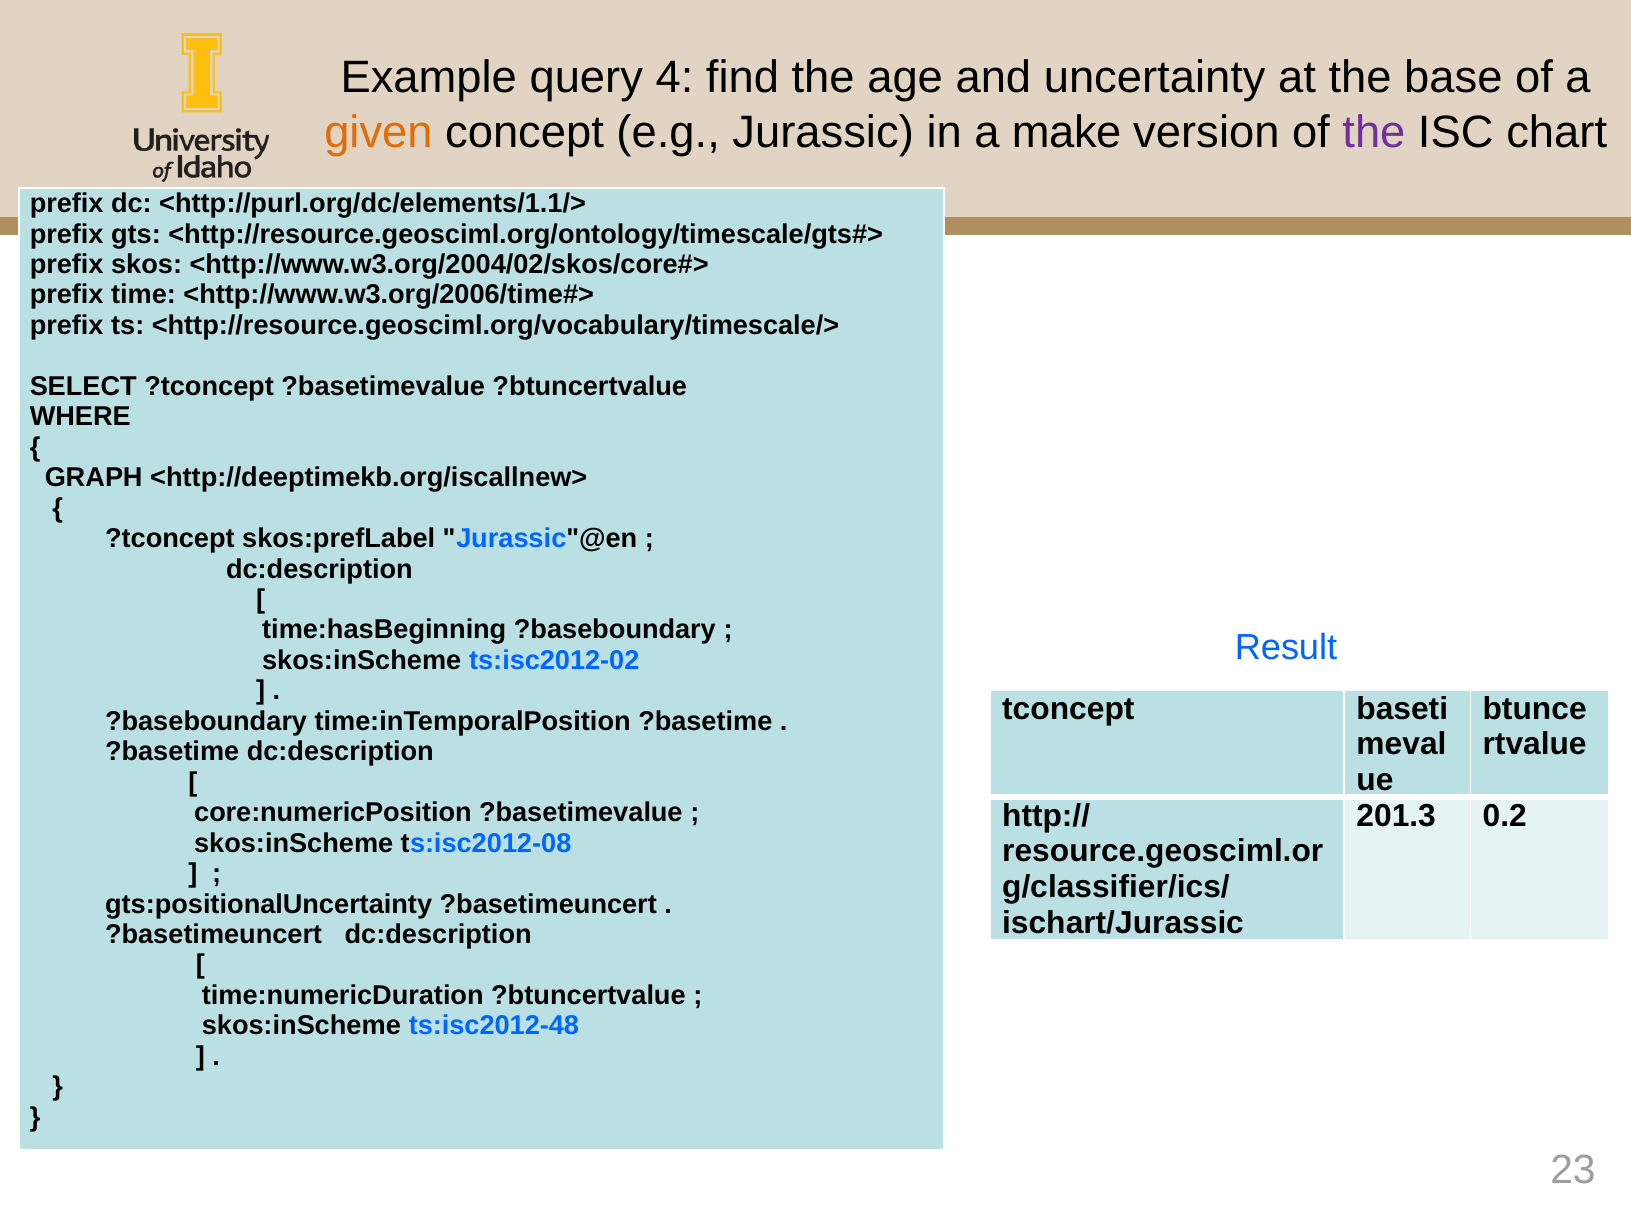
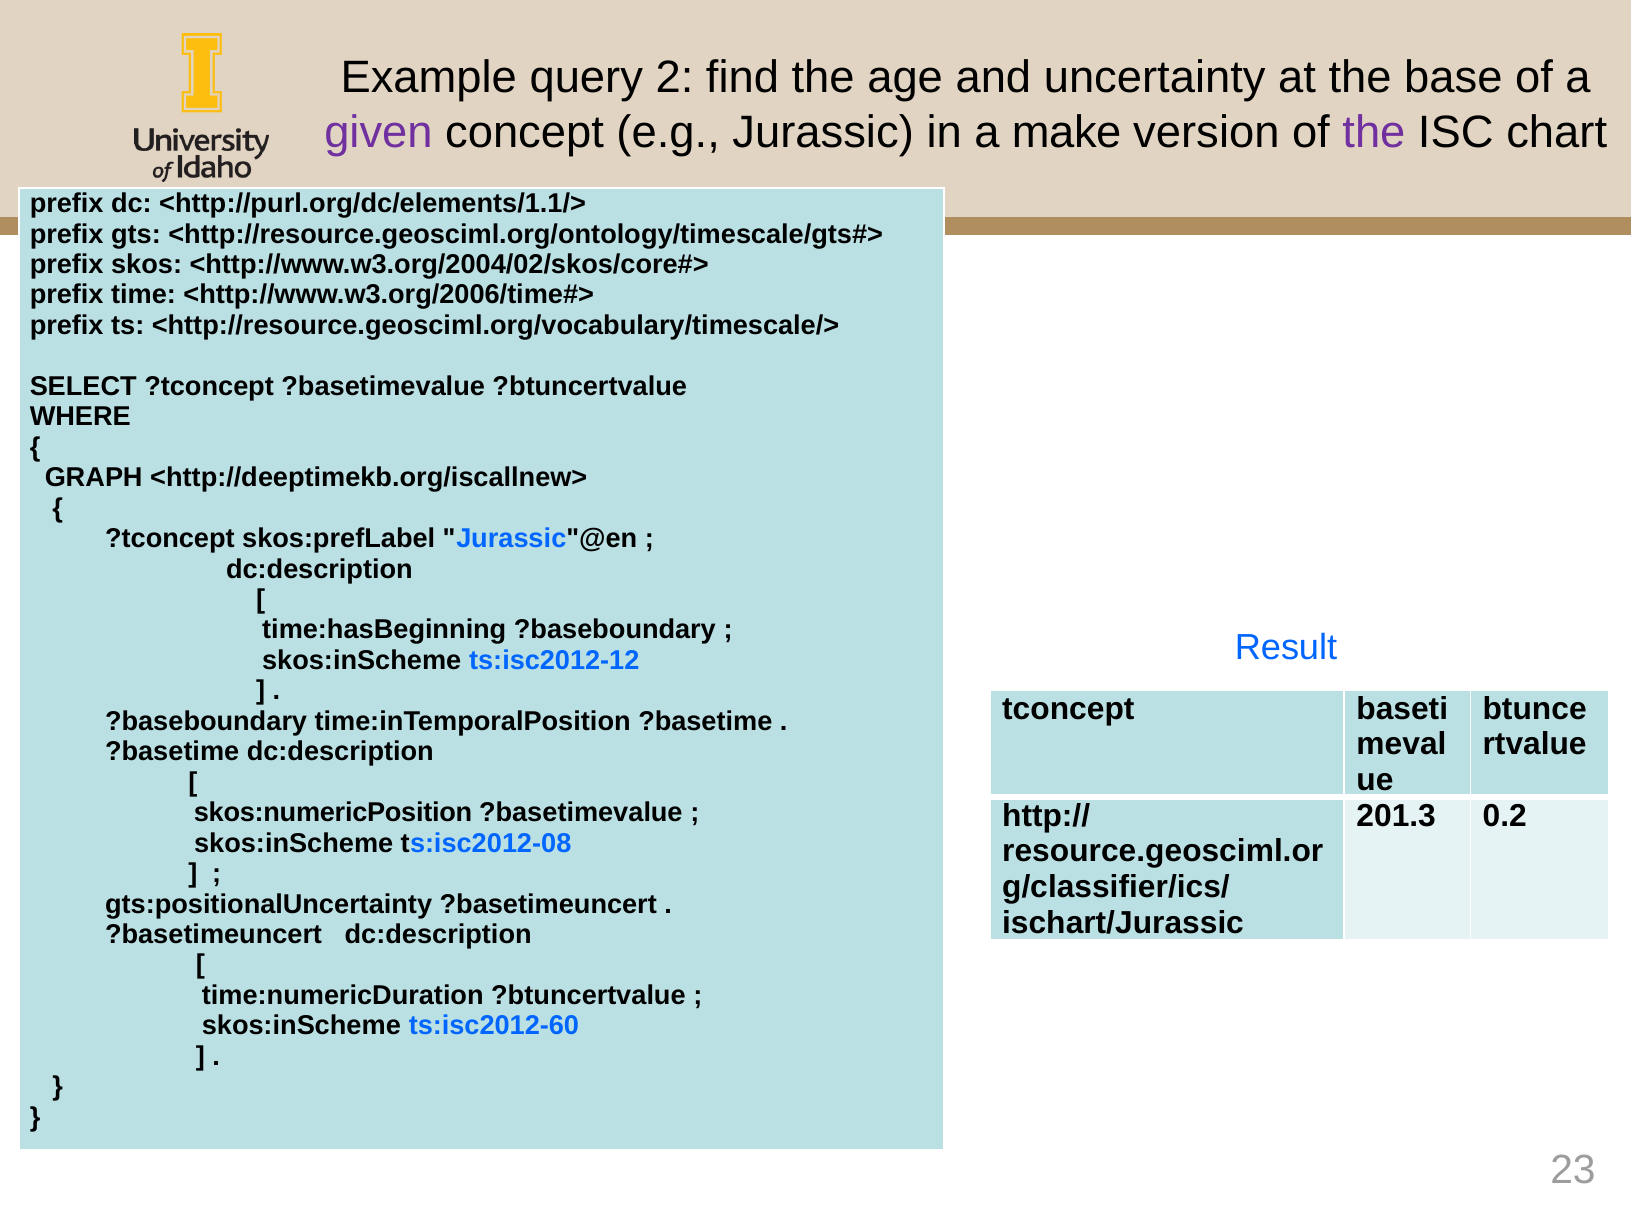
4: 4 -> 2
given colour: orange -> purple
ts:isc2012-02: ts:isc2012-02 -> ts:isc2012-12
core:numericPosition: core:numericPosition -> skos:numericPosition
ts:isc2012-48: ts:isc2012-48 -> ts:isc2012-60
